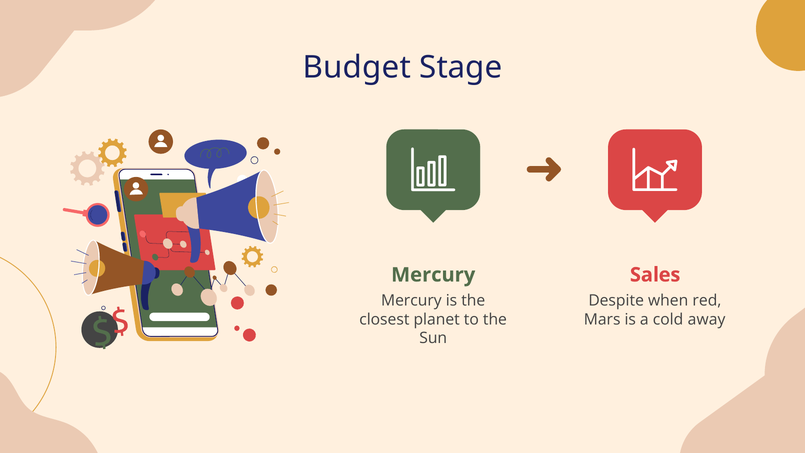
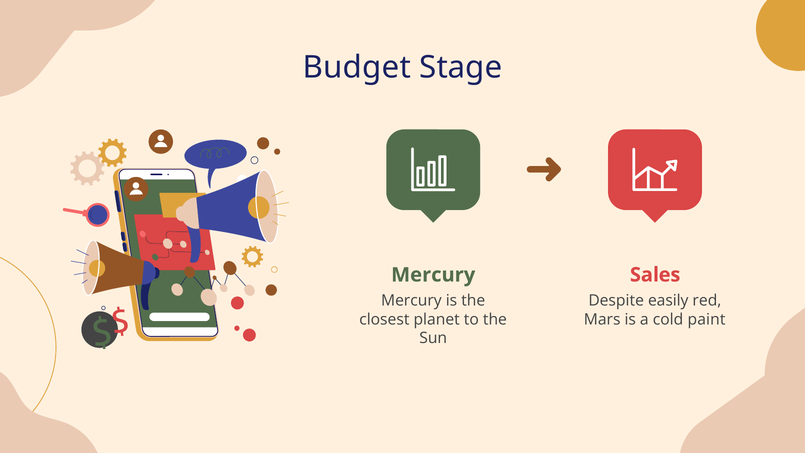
when: when -> easily
away: away -> paint
